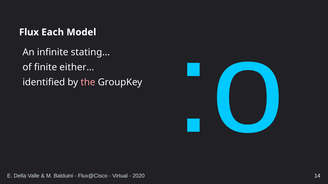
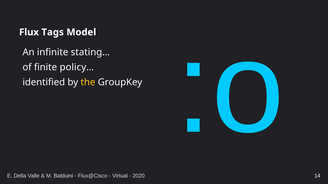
Each: Each -> Tags
either…: either… -> policy…
the colour: pink -> yellow
